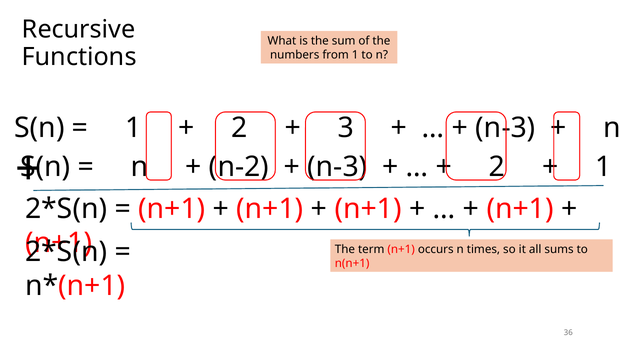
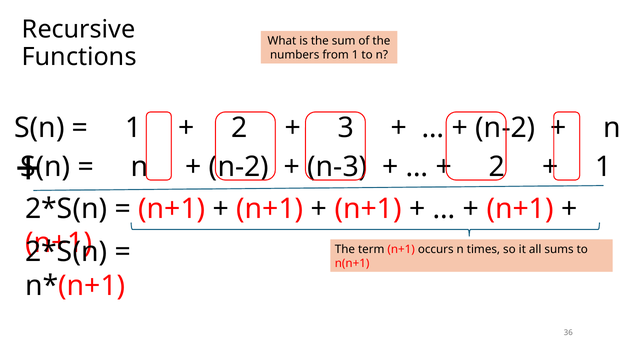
n-3 at (505, 128): n-3 -> n-2
